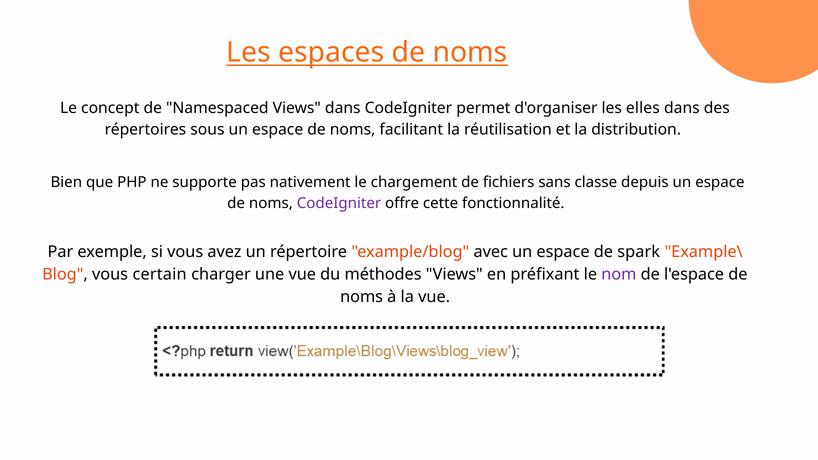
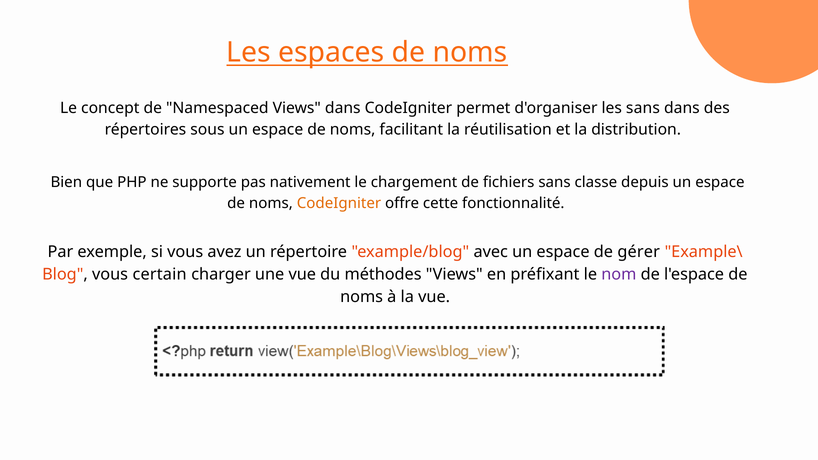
les elles: elles -> sans
CodeIgniter at (339, 203) colour: purple -> orange
spark: spark -> gérer
